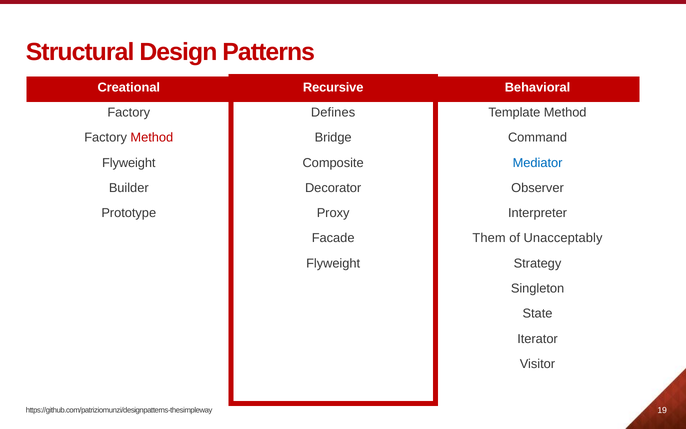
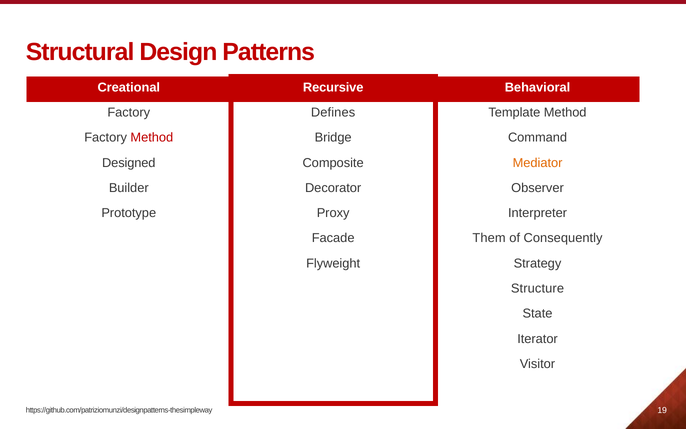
Flyweight at (129, 163): Flyweight -> Designed
Mediator colour: blue -> orange
Unacceptably: Unacceptably -> Consequently
Singleton: Singleton -> Structure
